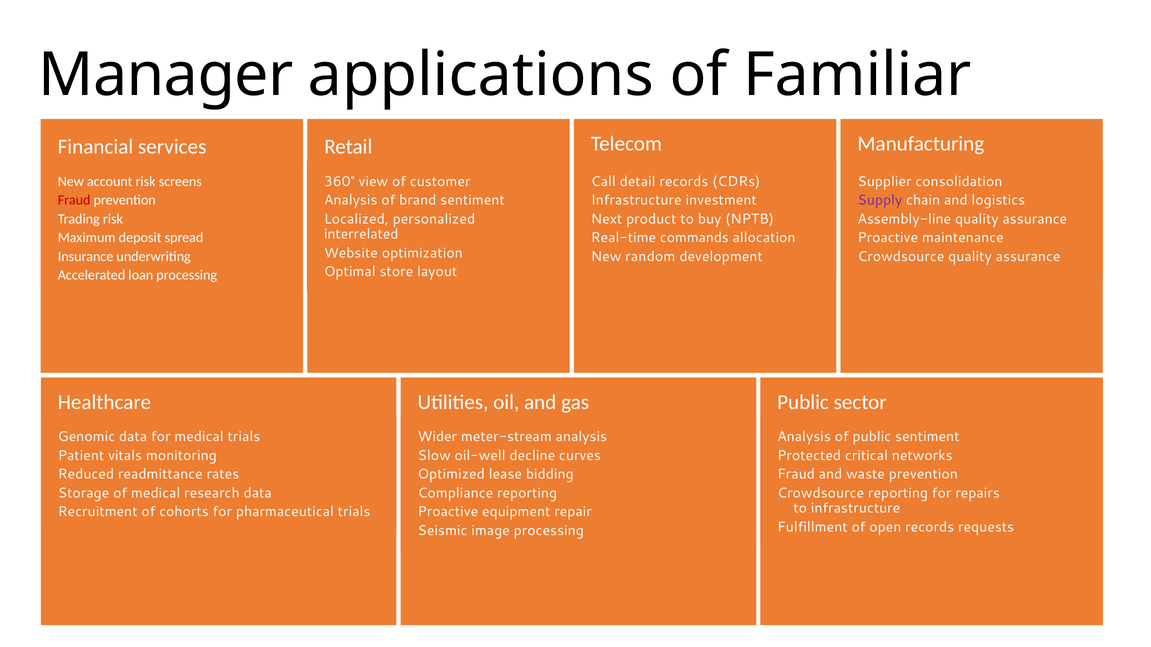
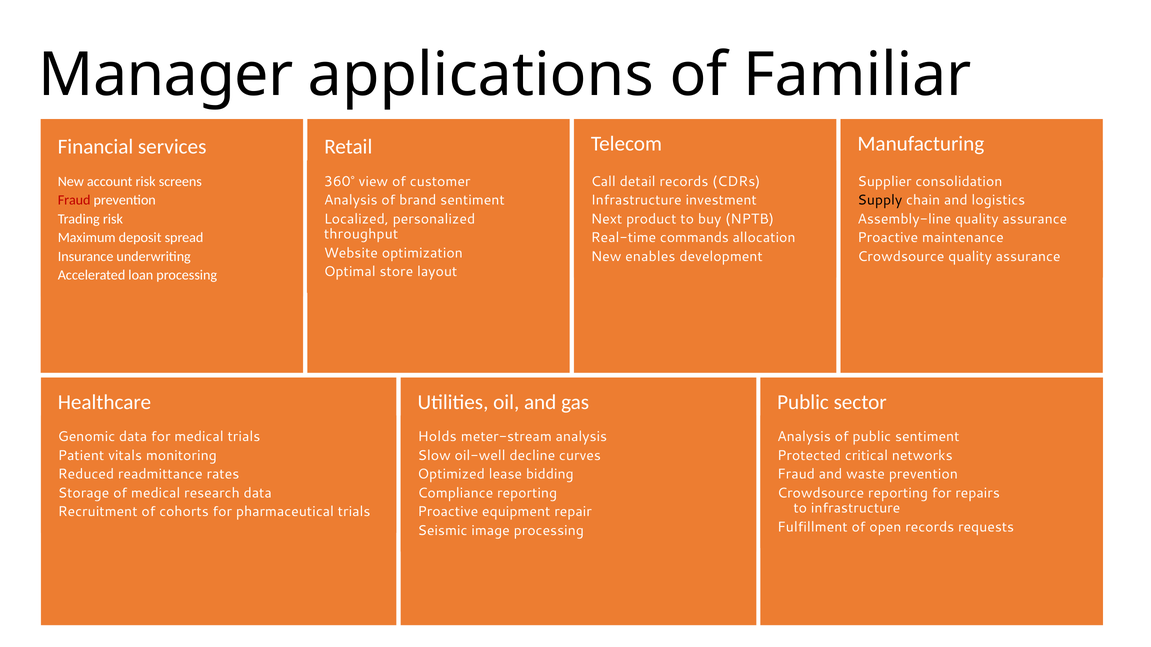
Supply colour: purple -> black
interrelated: interrelated -> throughput
random: random -> enables
Wider: Wider -> Holds
